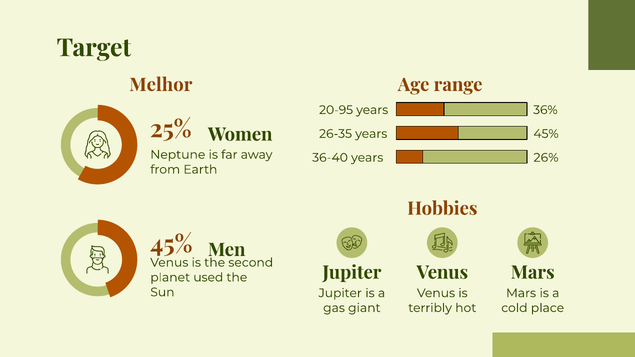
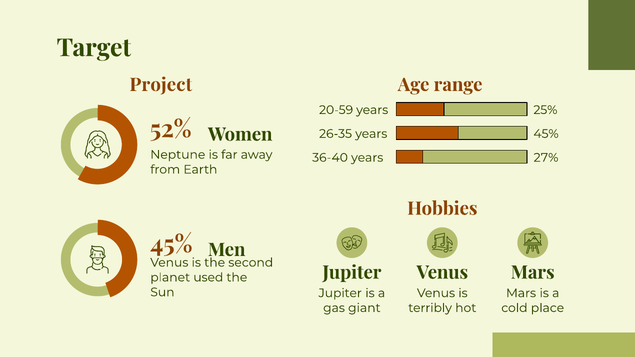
Melhor: Melhor -> Project
20-95: 20-95 -> 20-59
36%: 36% -> 25%
25%: 25% -> 52%
26%: 26% -> 27%
